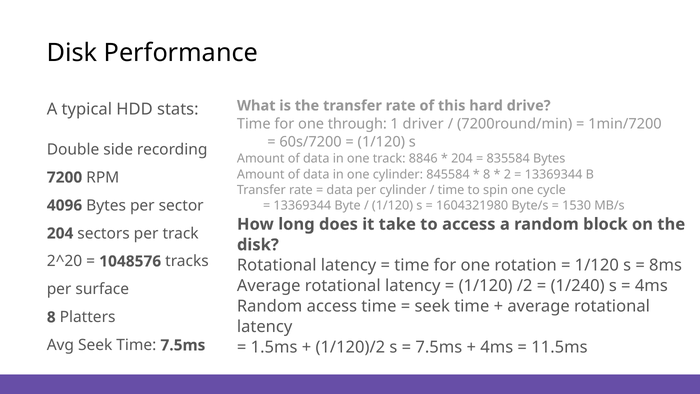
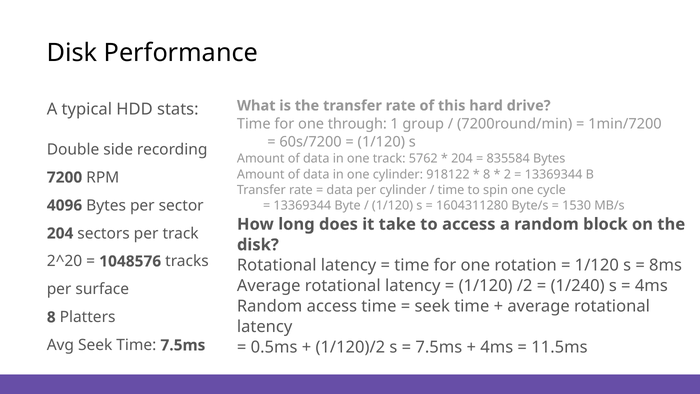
driver: driver -> group
8846: 8846 -> 5762
845584: 845584 -> 918122
1604321980: 1604321980 -> 1604311280
1.5ms: 1.5ms -> 0.5ms
